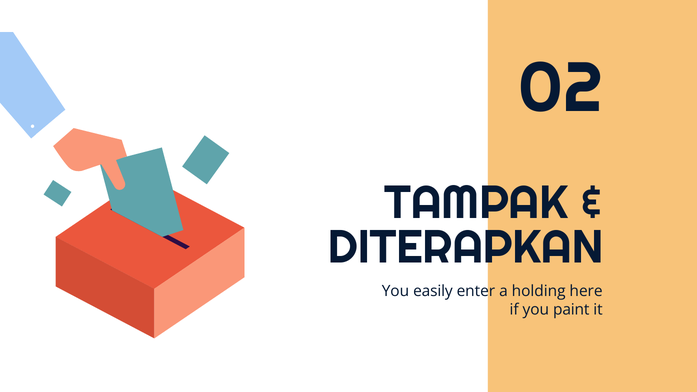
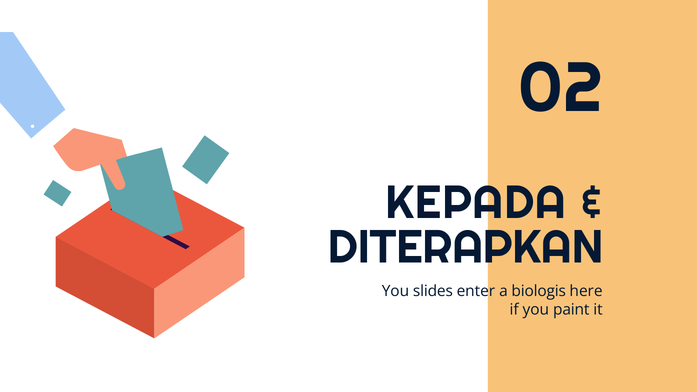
TAMPAK: TAMPAK -> KEPADA
easily: easily -> slides
holding: holding -> biologis
